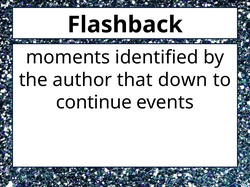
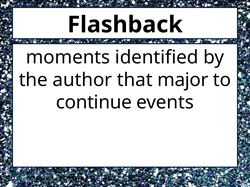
down: down -> major
